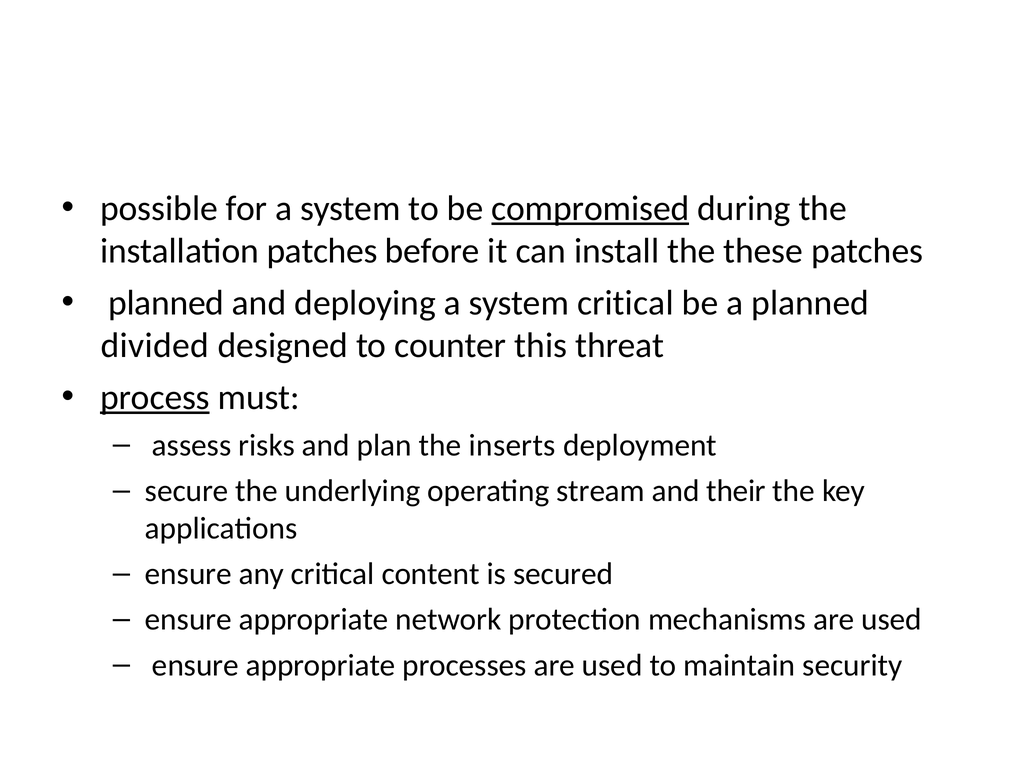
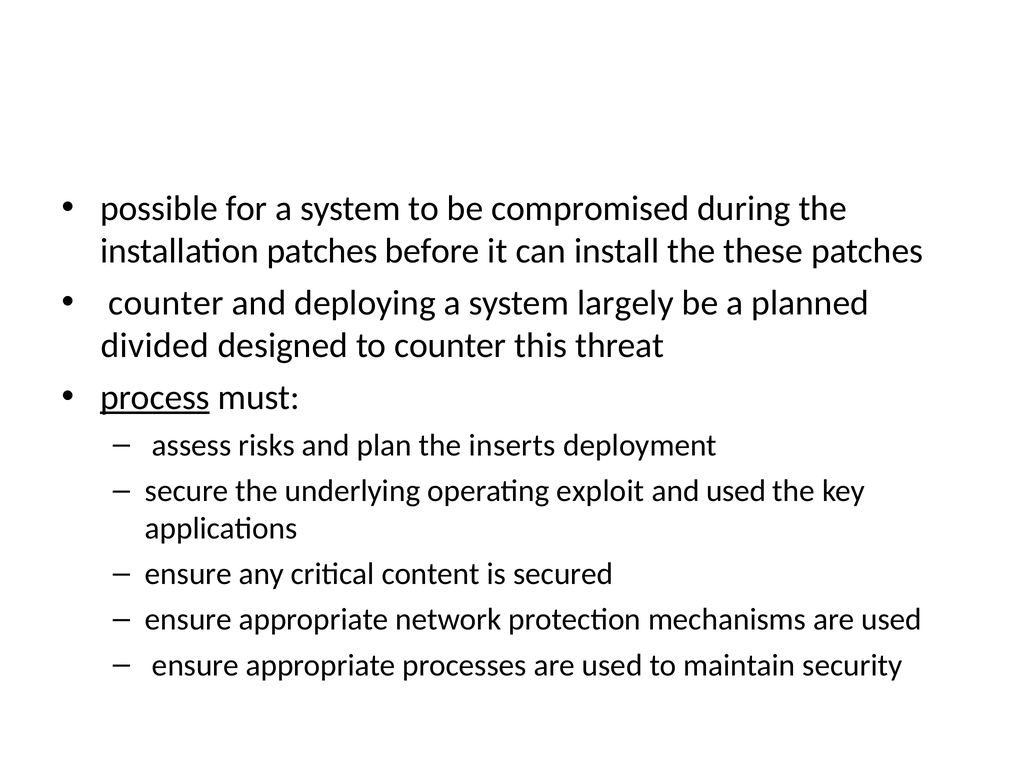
compromised underline: present -> none
planned at (166, 303): planned -> counter
system critical: critical -> largely
stream: stream -> exploit
and their: their -> used
